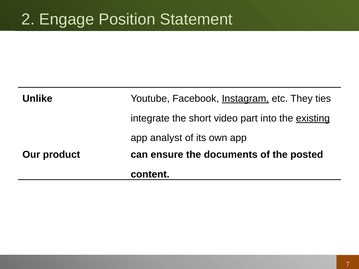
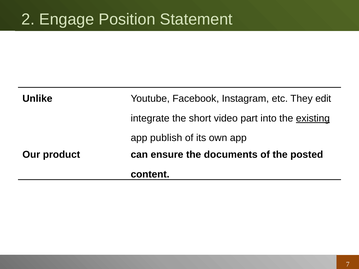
Instagram underline: present -> none
ties: ties -> edit
analyst: analyst -> publish
